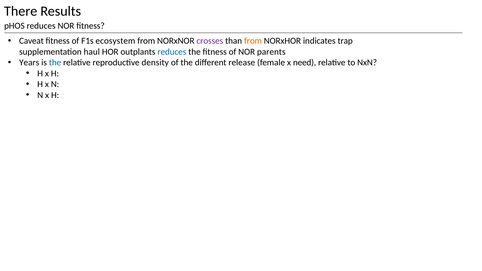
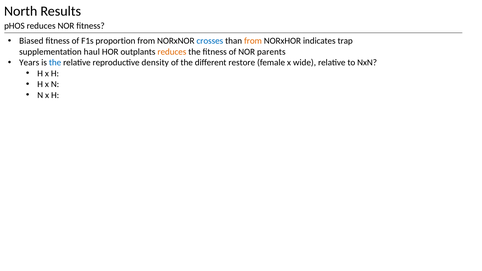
There: There -> North
Caveat: Caveat -> Biased
ecosystem: ecosystem -> proportion
crosses colour: purple -> blue
reduces at (172, 52) colour: blue -> orange
release: release -> restore
need: need -> wide
